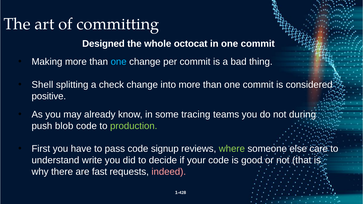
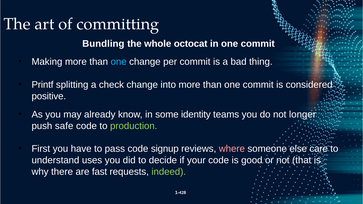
Designed: Designed -> Bundling
Shell: Shell -> Printf
tracing: tracing -> identity
during: during -> longer
blob: blob -> safe
where colour: light green -> pink
write: write -> uses
indeed colour: pink -> light green
